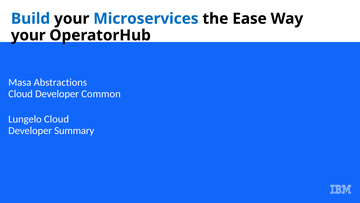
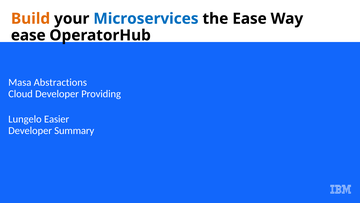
Build colour: blue -> orange
your at (28, 35): your -> ease
Common: Common -> Providing
Lungelo Cloud: Cloud -> Easier
